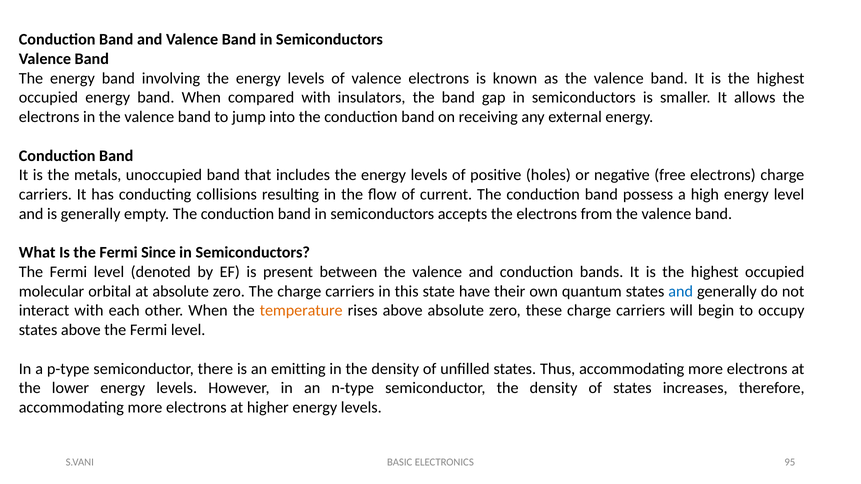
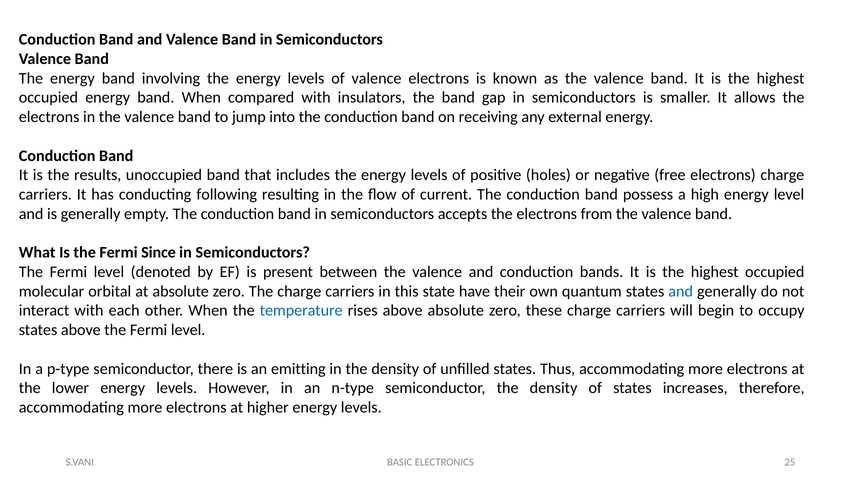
metals: metals -> results
collisions: collisions -> following
temperature colour: orange -> blue
95: 95 -> 25
